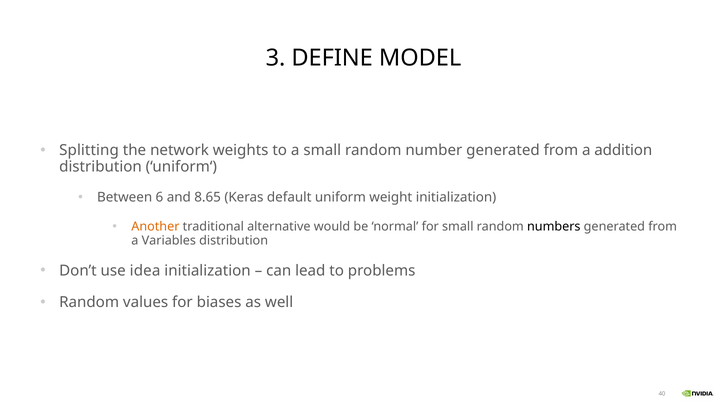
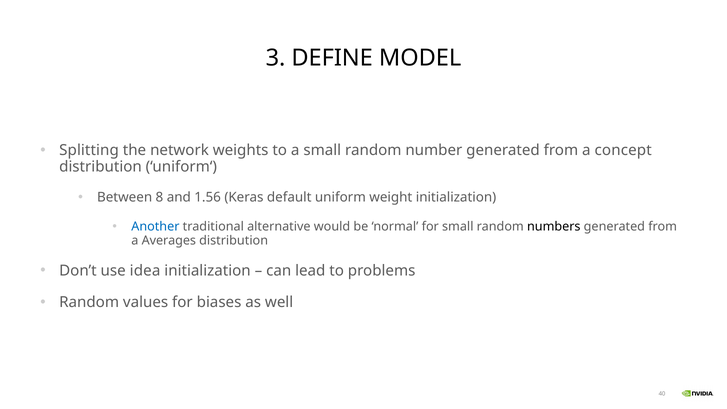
addition: addition -> concept
6: 6 -> 8
8.65: 8.65 -> 1.56
Another colour: orange -> blue
Variables: Variables -> Averages
